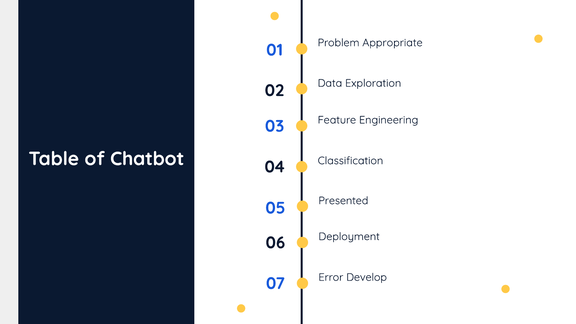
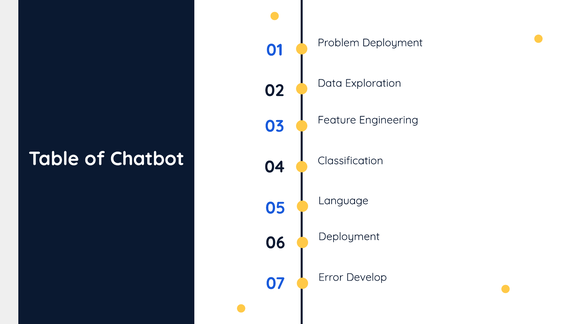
Problem Appropriate: Appropriate -> Deployment
Presented: Presented -> Language
